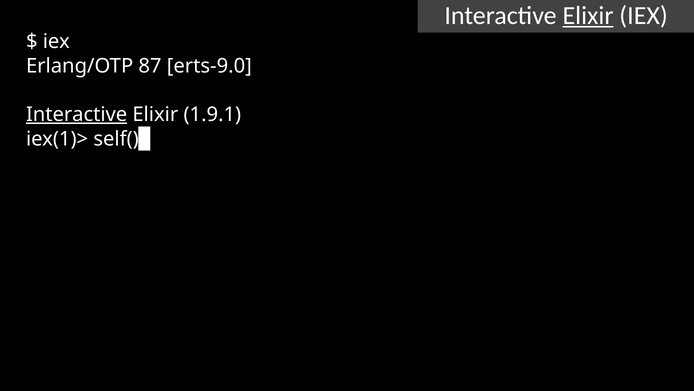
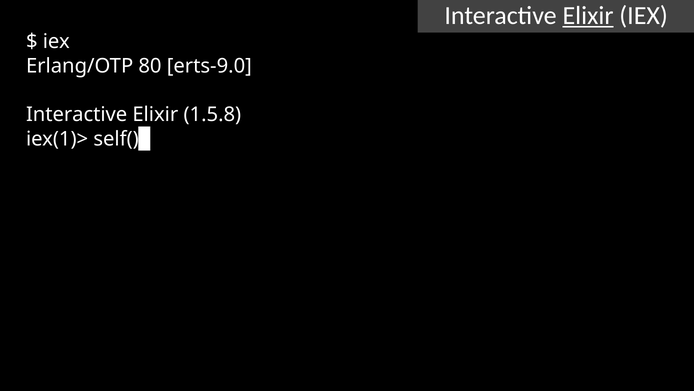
87: 87 -> 80
Interactive at (77, 114) underline: present -> none
1.9.1: 1.9.1 -> 1.5.8
